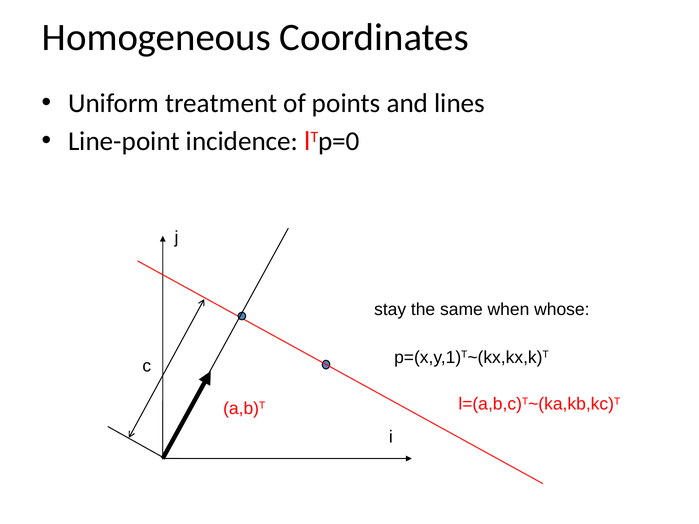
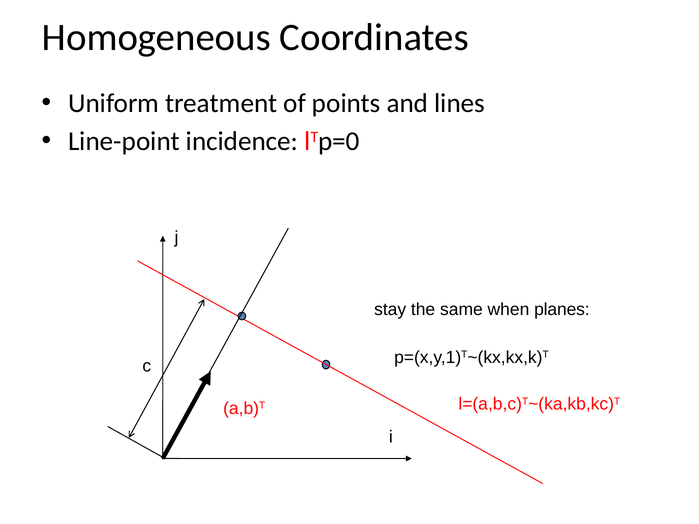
whose: whose -> planes
